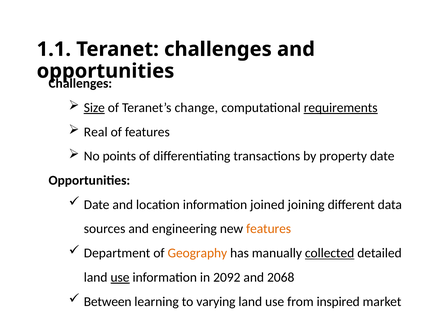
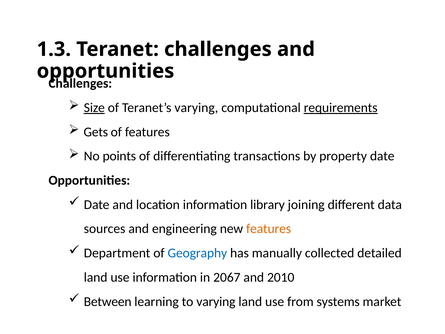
1.1: 1.1 -> 1.3
Teranet’s change: change -> varying
Real: Real -> Gets
joined: joined -> library
Geography colour: orange -> blue
collected underline: present -> none
use at (120, 277) underline: present -> none
2092: 2092 -> 2067
2068: 2068 -> 2010
inspired: inspired -> systems
